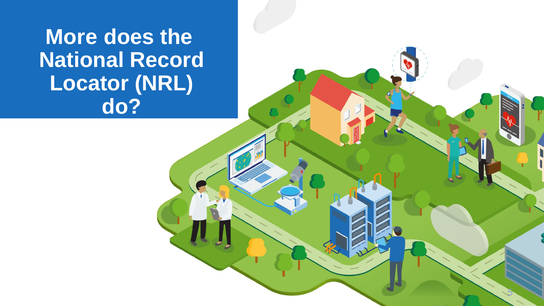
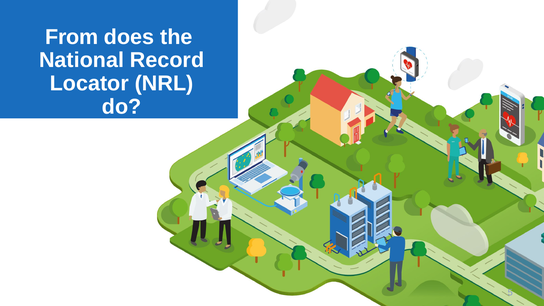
More: More -> From
